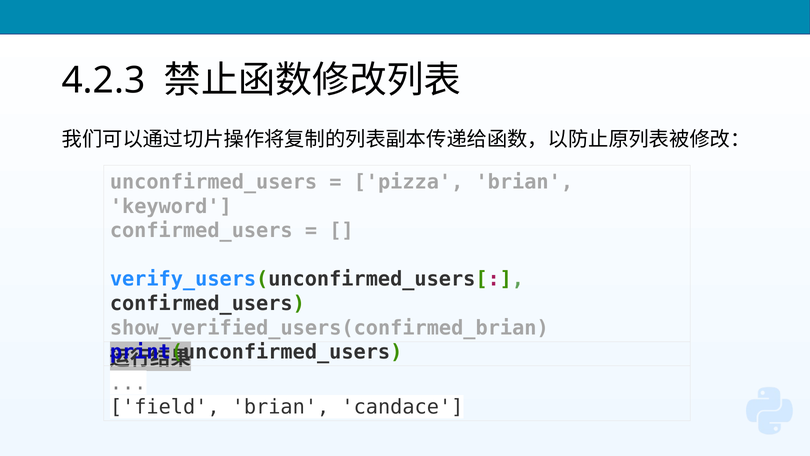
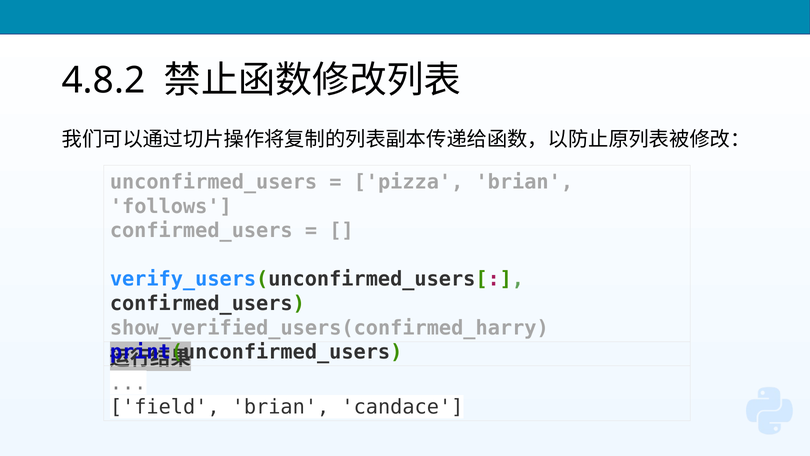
4.2.3: 4.2.3 -> 4.8.2
keyword: keyword -> follows
show_verified_users(confirmed_brian: show_verified_users(confirmed_brian -> show_verified_users(confirmed_harry
